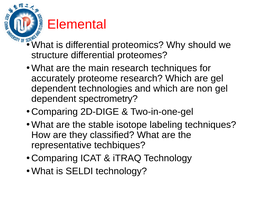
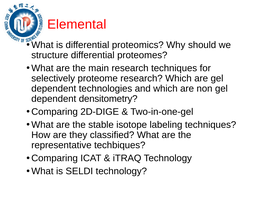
accurately: accurately -> selectively
spectrometry: spectrometry -> densitometry
